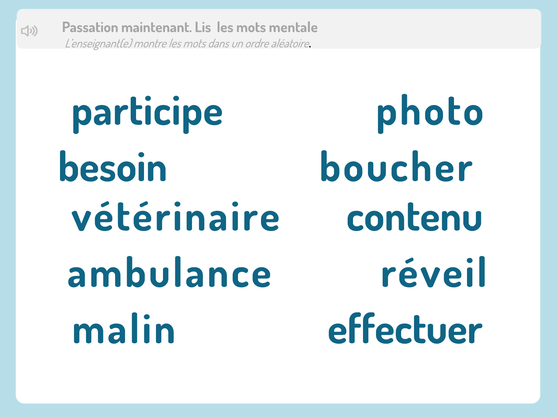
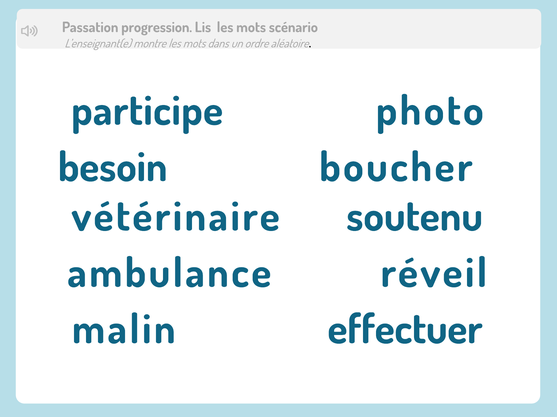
maintenant: maintenant -> progression
mentale: mentale -> scénario
contenu: contenu -> soutenu
